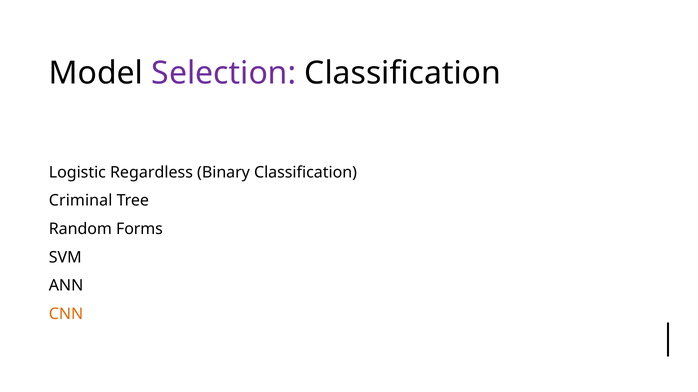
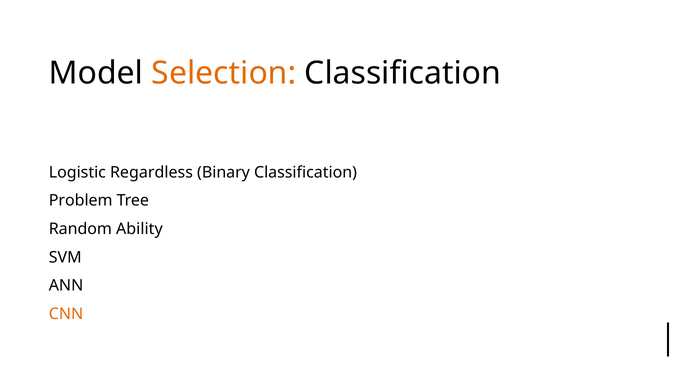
Selection colour: purple -> orange
Criminal: Criminal -> Problem
Forms: Forms -> Ability
